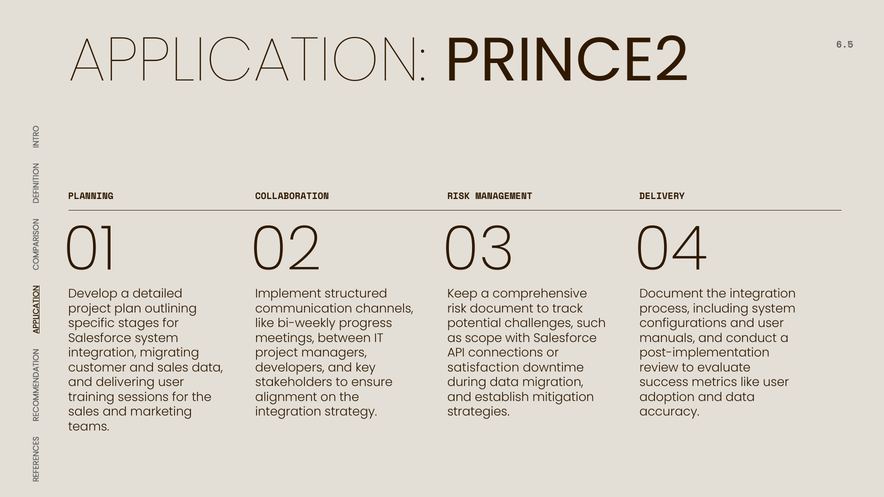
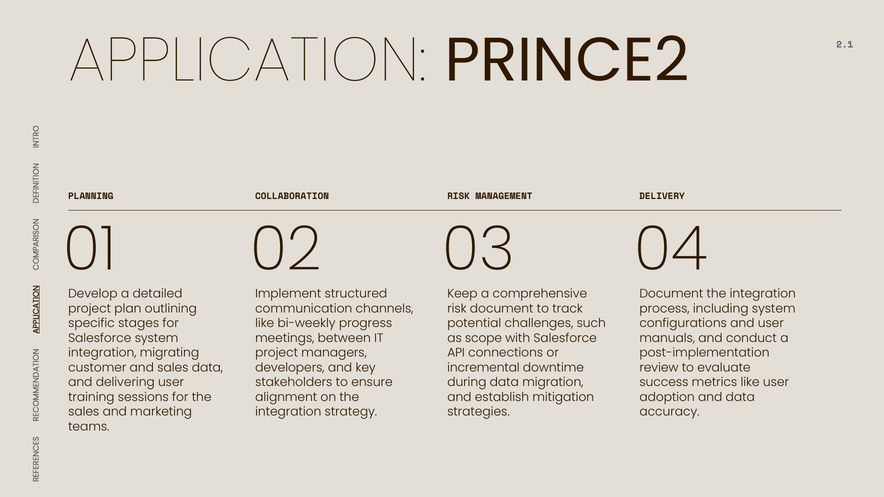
6.5: 6.5 -> 2.1
satisfaction: satisfaction -> incremental
